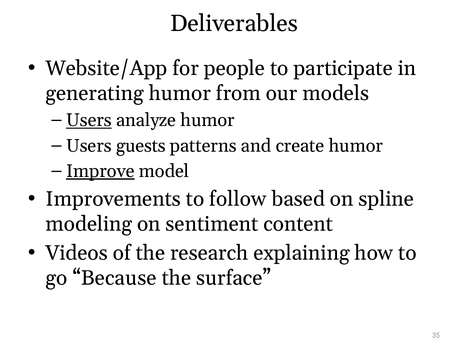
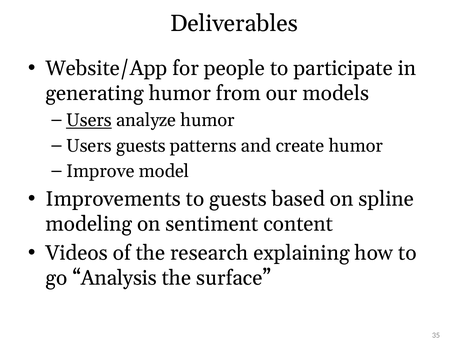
Improve underline: present -> none
to follow: follow -> guests
Because: Because -> Analysis
